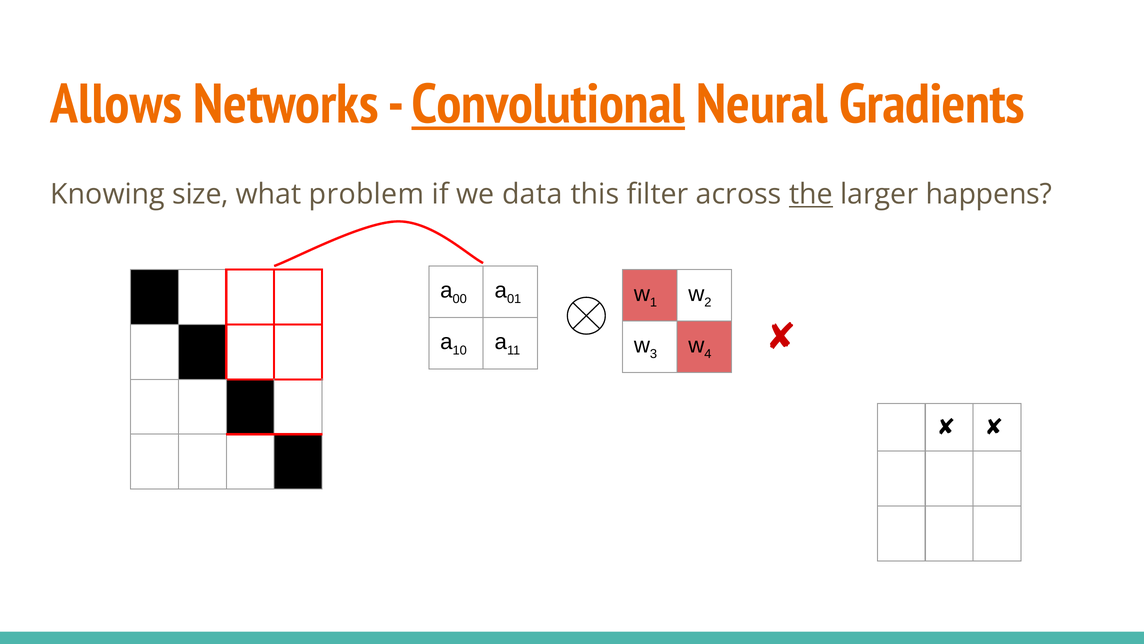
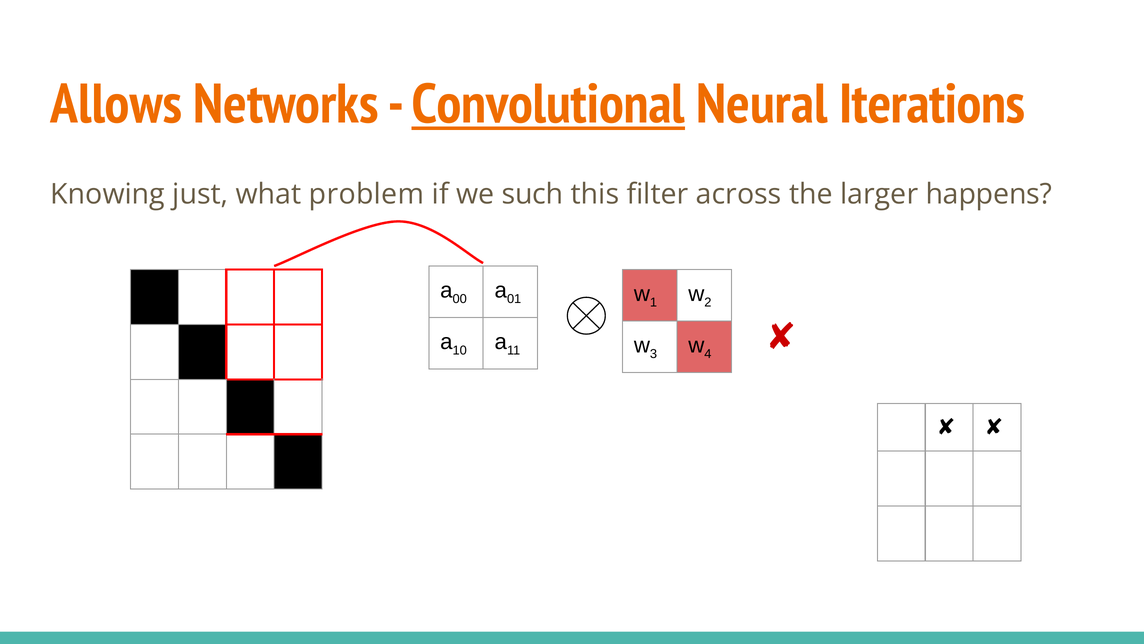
Gradients: Gradients -> Iterations
size: size -> just
data: data -> such
the underline: present -> none
